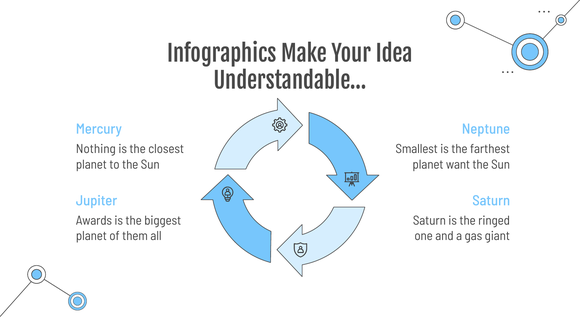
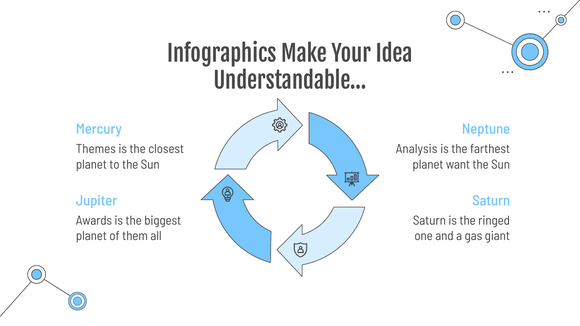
Nothing: Nothing -> Themes
Smallest: Smallest -> Analysis
